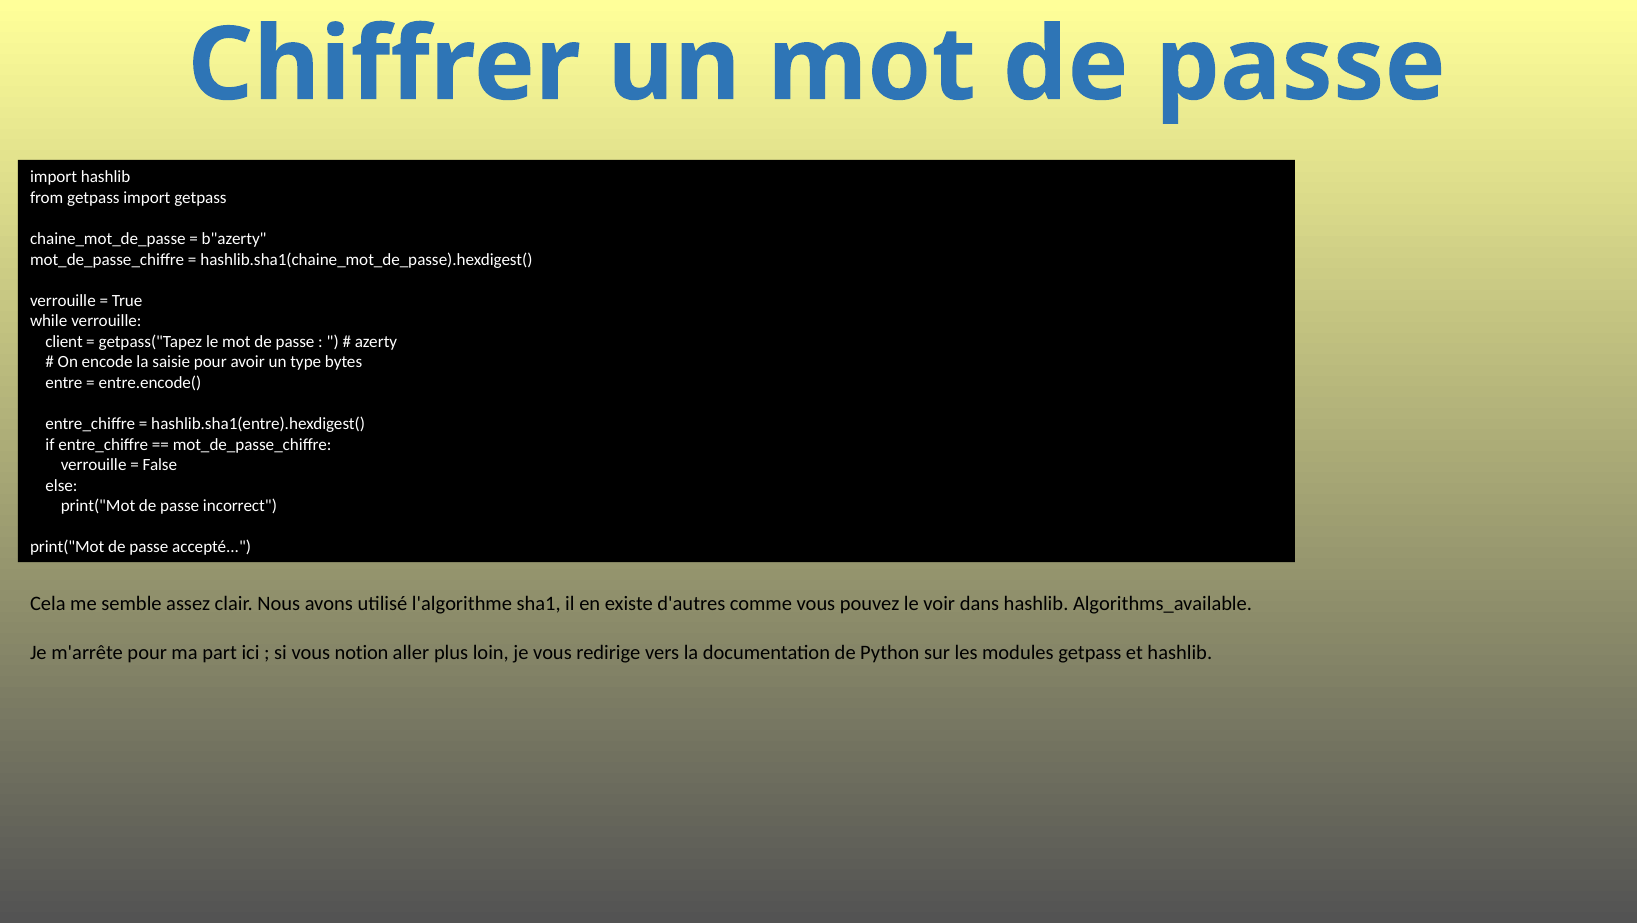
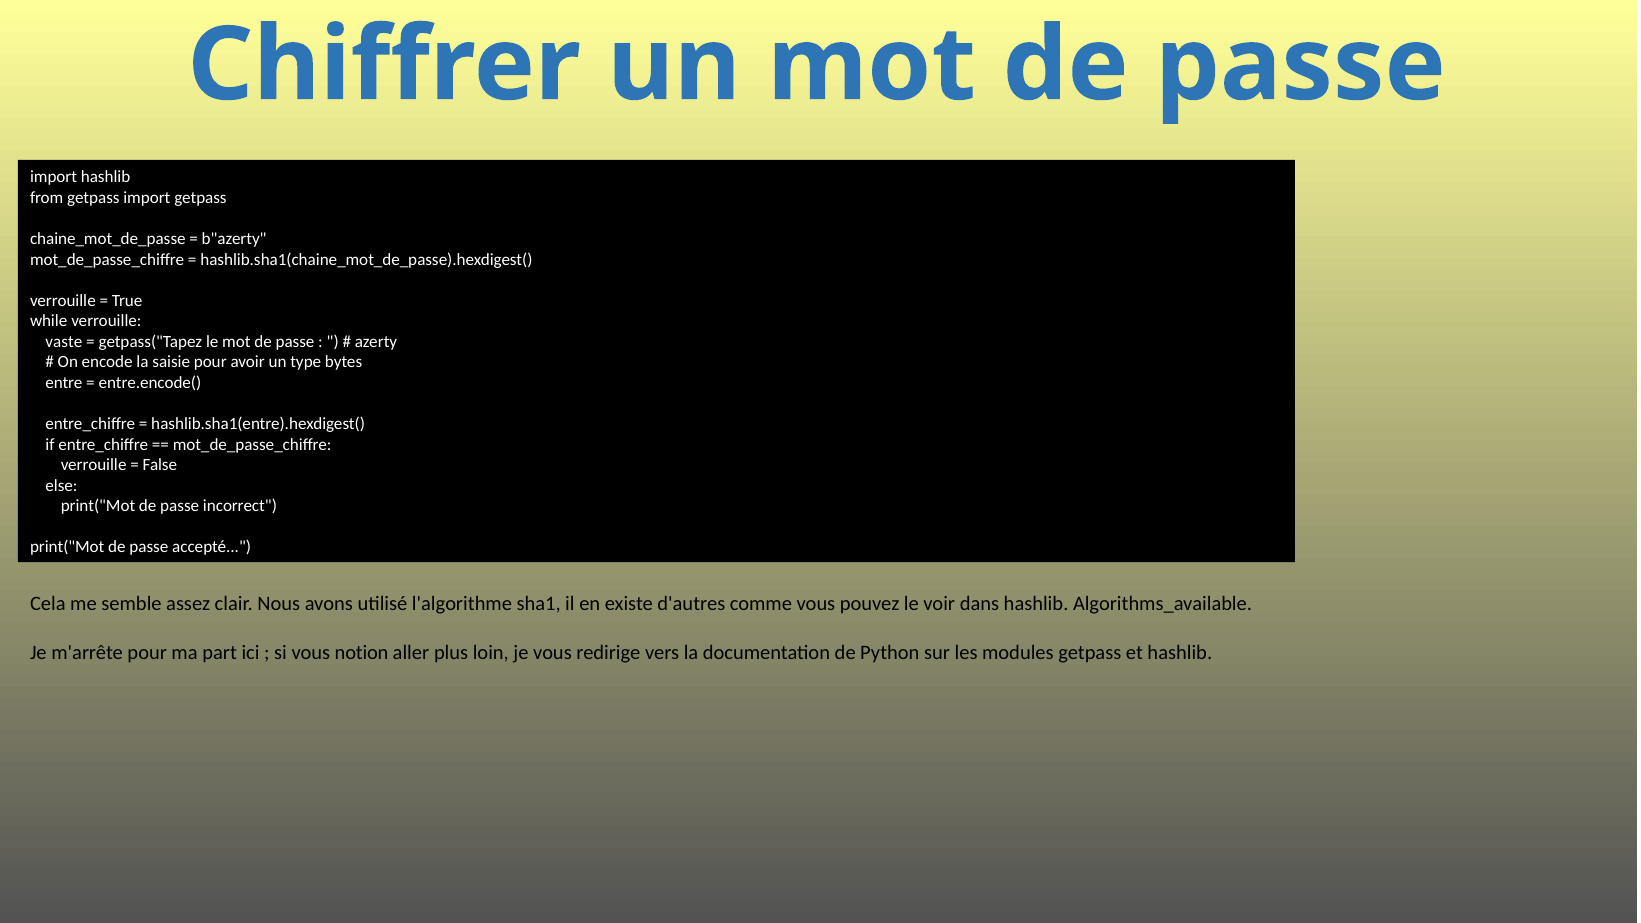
client: client -> vaste
